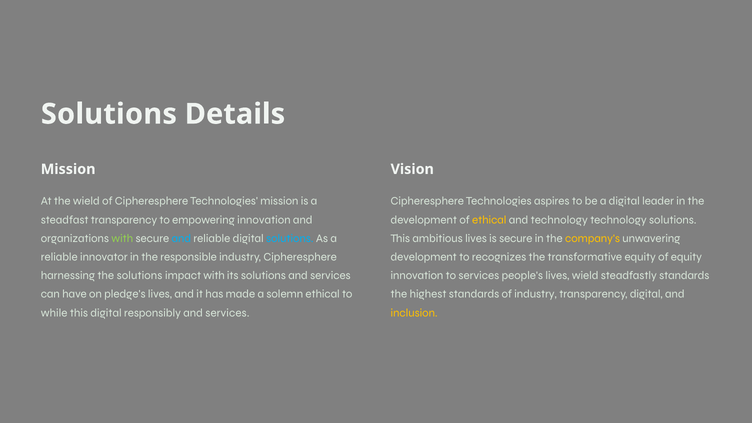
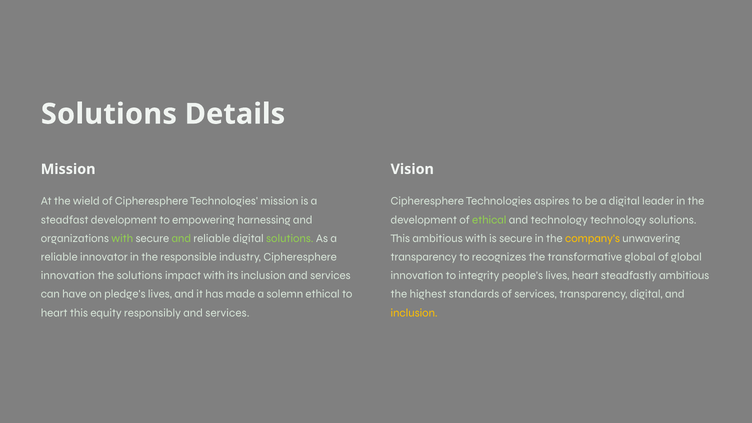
steadfast transparency: transparency -> development
empowering innovation: innovation -> harnessing
ethical at (489, 220) colour: yellow -> light green
and at (181, 238) colour: light blue -> light green
solutions at (290, 238) colour: light blue -> light green
ambitious lives: lives -> with
development at (424, 257): development -> transparency
transformative equity: equity -> global
of equity: equity -> global
harnessing at (68, 276): harnessing -> innovation
its solutions: solutions -> inclusion
to services: services -> integrity
lives wield: wield -> heart
steadfastly standards: standards -> ambitious
of industry: industry -> services
while at (54, 313): while -> heart
this digital: digital -> equity
